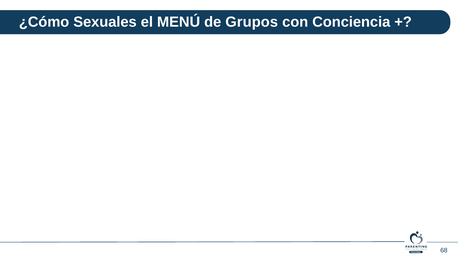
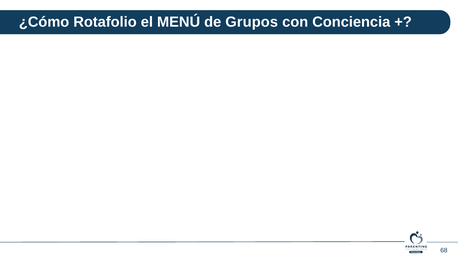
Sexuales: Sexuales -> Rotafolio
